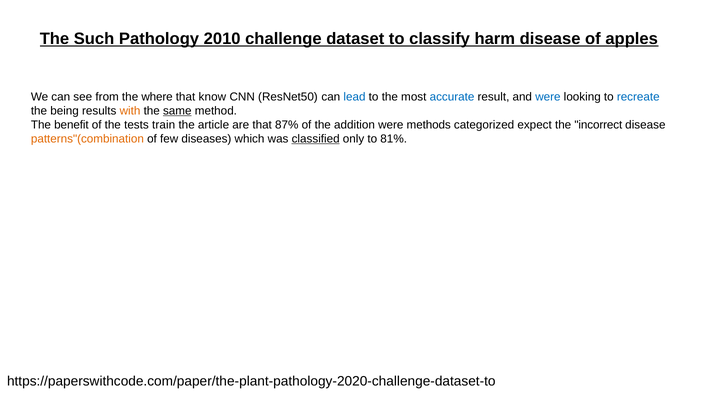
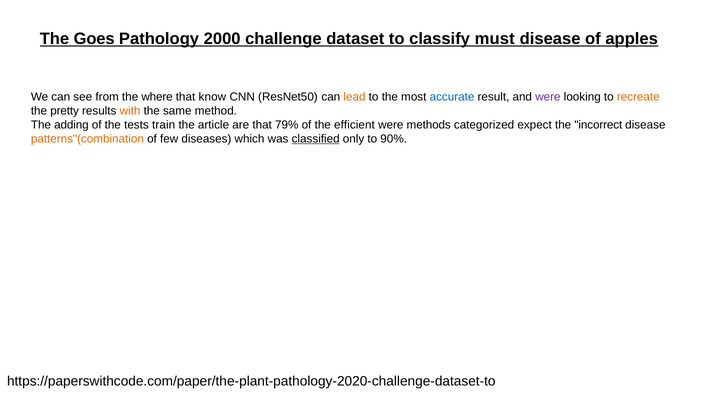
Such: Such -> Goes
2010: 2010 -> 2000
harm: harm -> must
lead colour: blue -> orange
were at (548, 97) colour: blue -> purple
recreate colour: blue -> orange
being: being -> pretty
same underline: present -> none
benefit: benefit -> adding
87%: 87% -> 79%
addition: addition -> efficient
81%: 81% -> 90%
